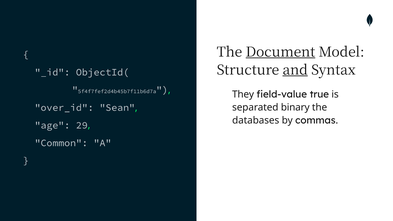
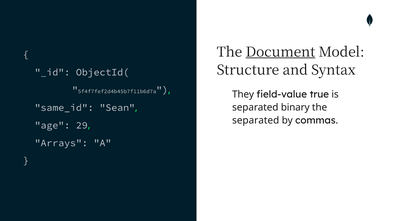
and underline: present -> none
over_id: over_id -> same_id
databases at (256, 120): databases -> separated
Common: Common -> Arrays
